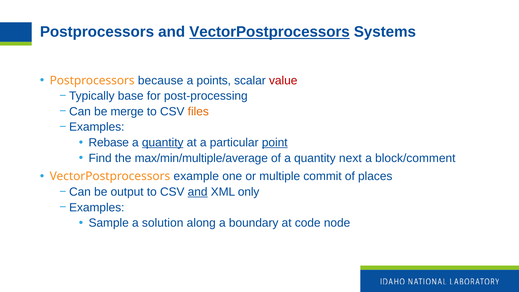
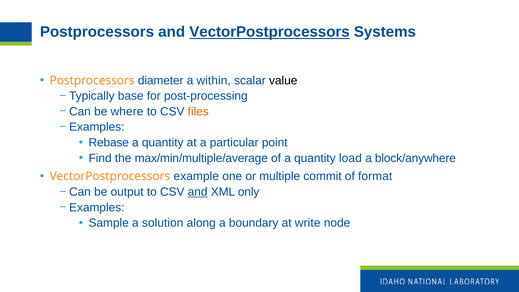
because: because -> diameter
points: points -> within
value colour: red -> black
merge: merge -> where
quantity at (163, 143) underline: present -> none
point underline: present -> none
next: next -> load
block/comment: block/comment -> block/anywhere
places: places -> format
code: code -> write
